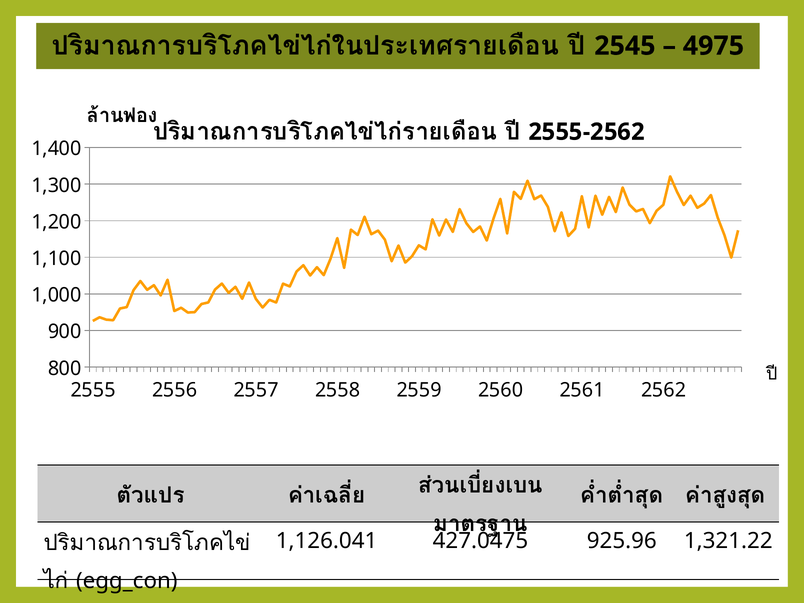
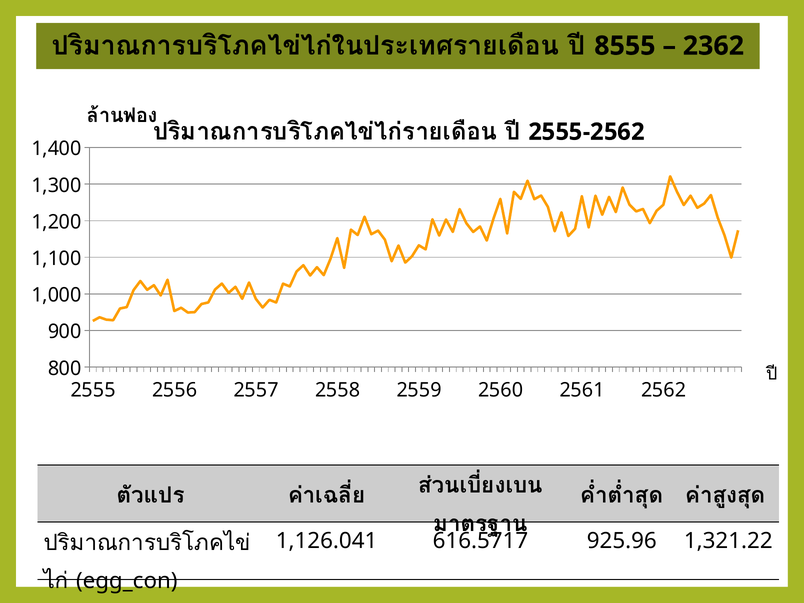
2545: 2545 -> 8555
4975: 4975 -> 2362
427.0475: 427.0475 -> 616.5717
